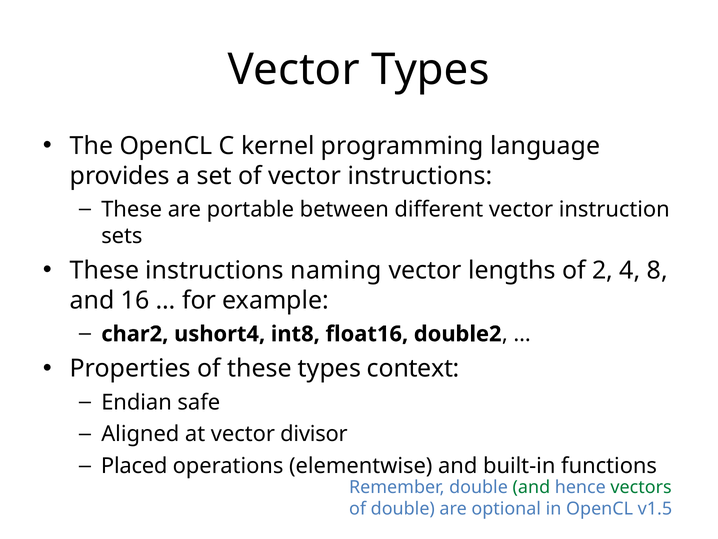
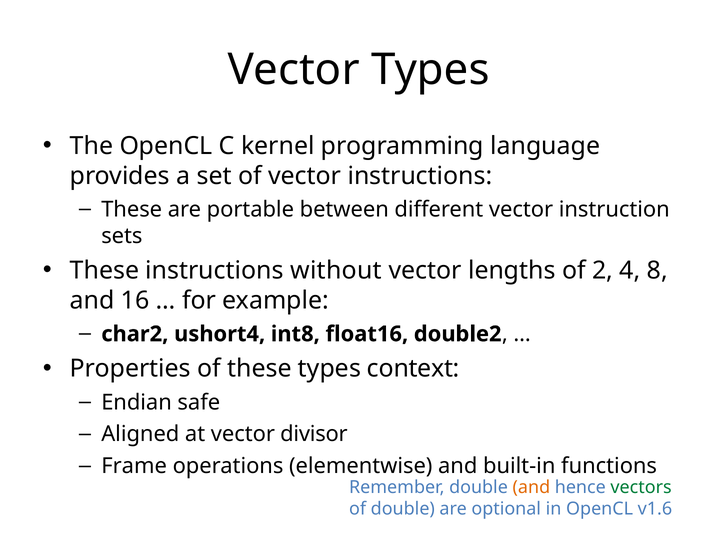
naming: naming -> without
Placed: Placed -> Frame
and at (531, 487) colour: green -> orange
v1.5: v1.5 -> v1.6
